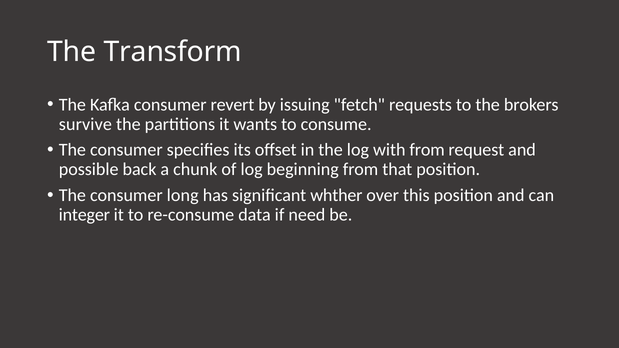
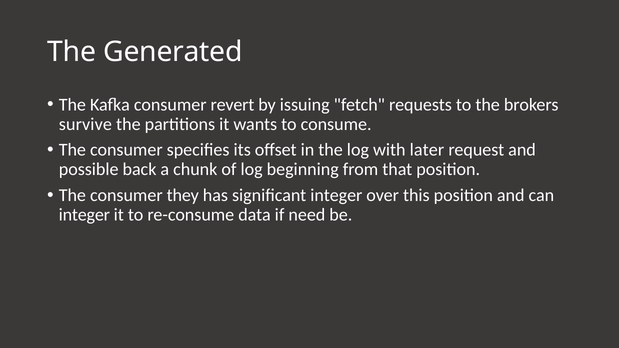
Transform: Transform -> Generated
with from: from -> later
long: long -> they
significant whther: whther -> integer
